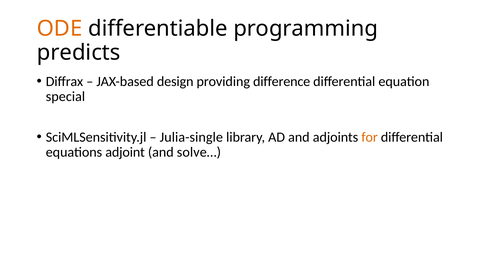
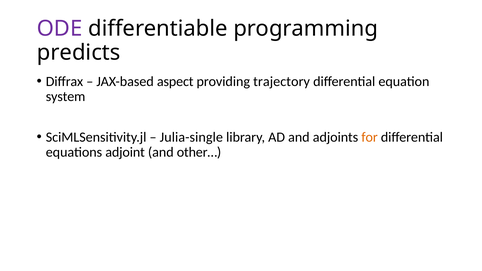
ODE colour: orange -> purple
design: design -> aspect
difference: difference -> trajectory
special: special -> system
solve…: solve… -> other…
